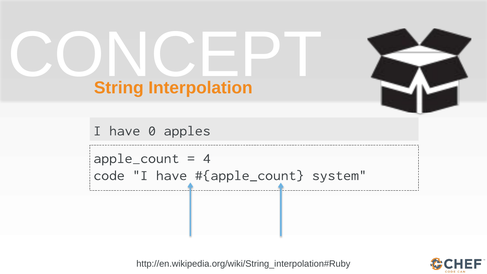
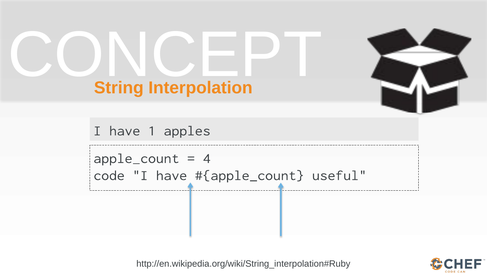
0: 0 -> 1
system: system -> useful
